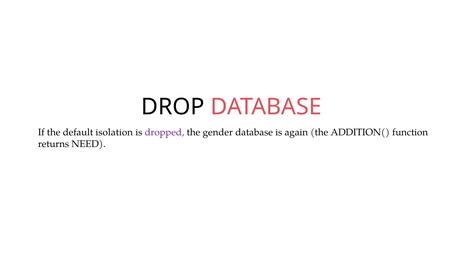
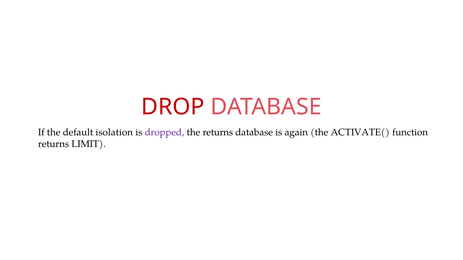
DROP colour: black -> red
the gender: gender -> returns
ADDITION(: ADDITION( -> ACTIVATE(
NEED: NEED -> LIMIT
